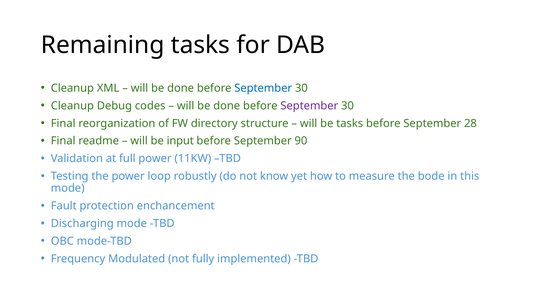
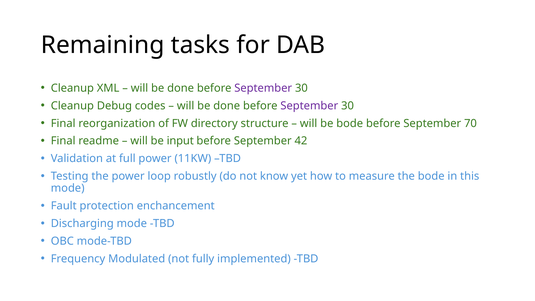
September at (263, 88) colour: blue -> purple
be tasks: tasks -> bode
28: 28 -> 70
90: 90 -> 42
